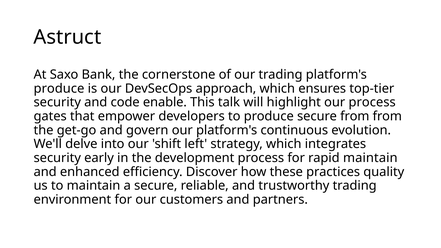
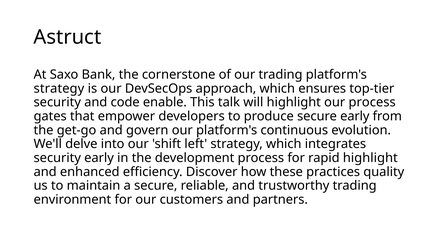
produce at (59, 88): produce -> strategy
secure from: from -> early
rapid maintain: maintain -> highlight
